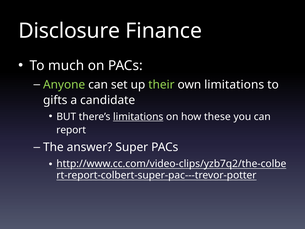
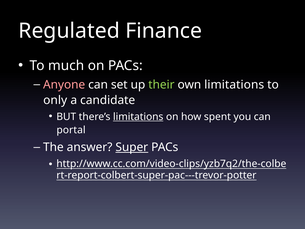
Disclosure: Disclosure -> Regulated
Anyone colour: light green -> pink
gifts: gifts -> only
these: these -> spent
report: report -> portal
Super underline: none -> present
